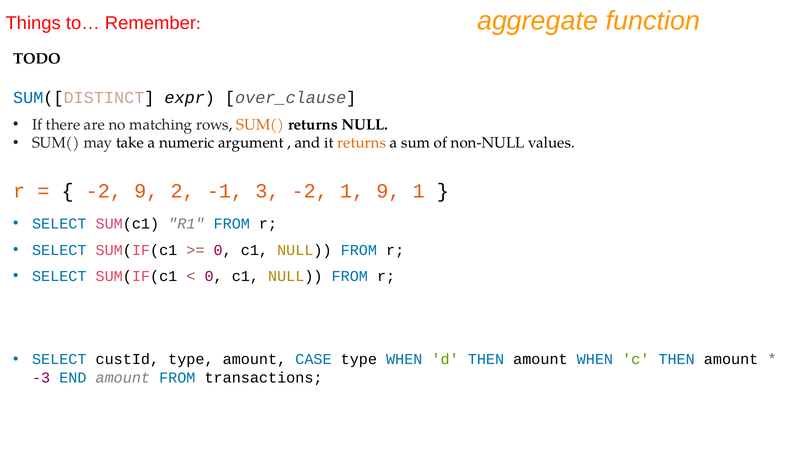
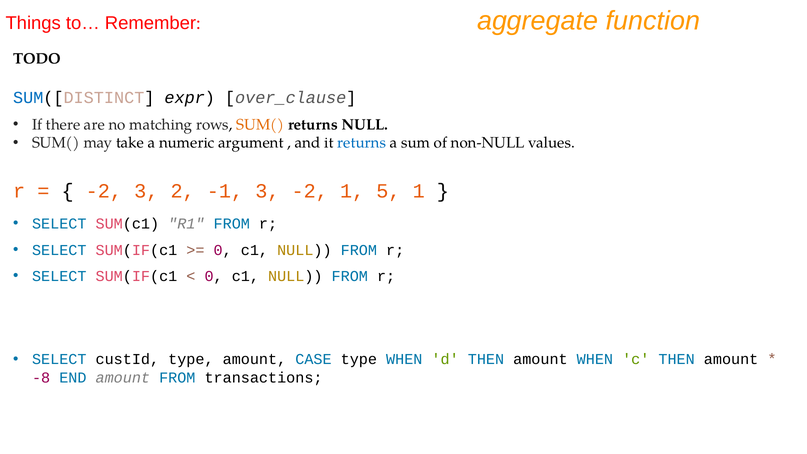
returns at (362, 143) colour: orange -> blue
-2 9: 9 -> 3
1 9: 9 -> 5
-3: -3 -> -8
